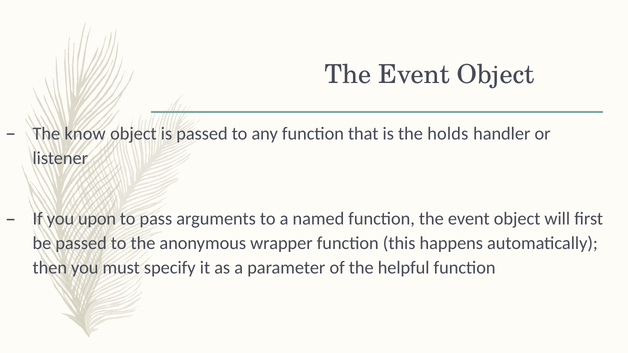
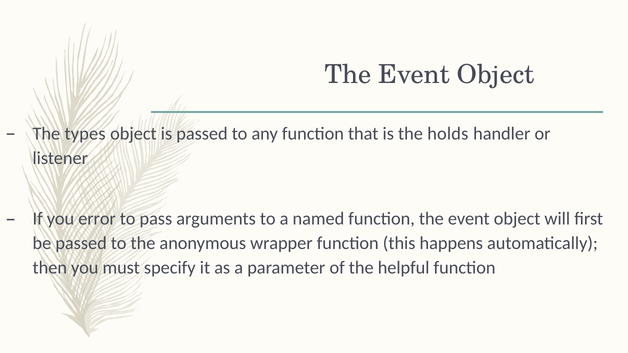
know: know -> types
upon: upon -> error
